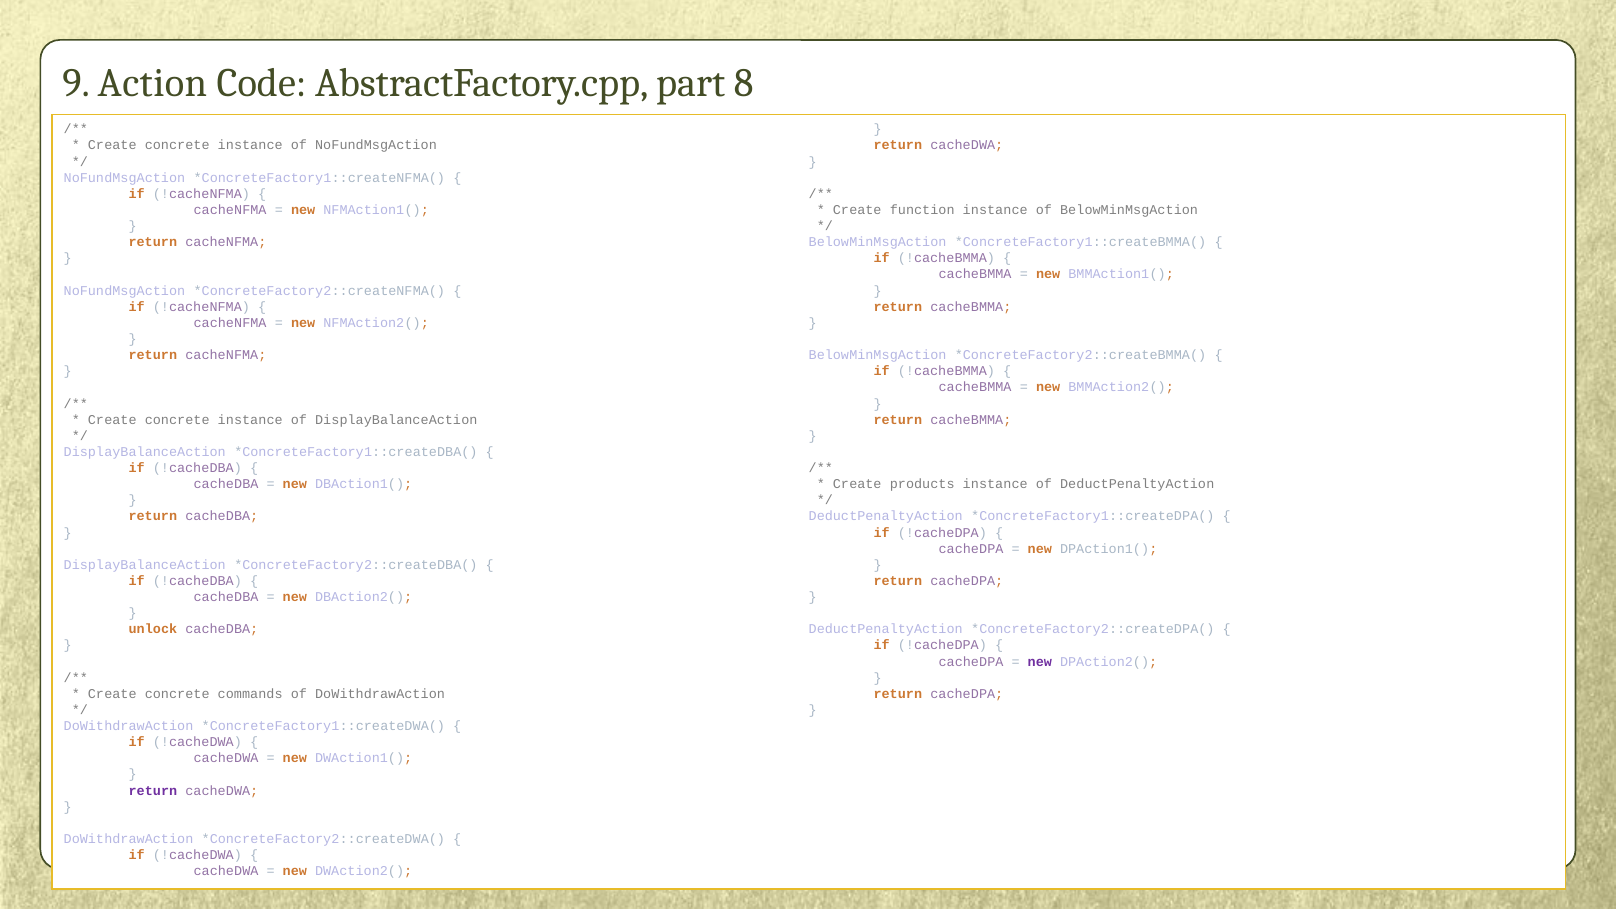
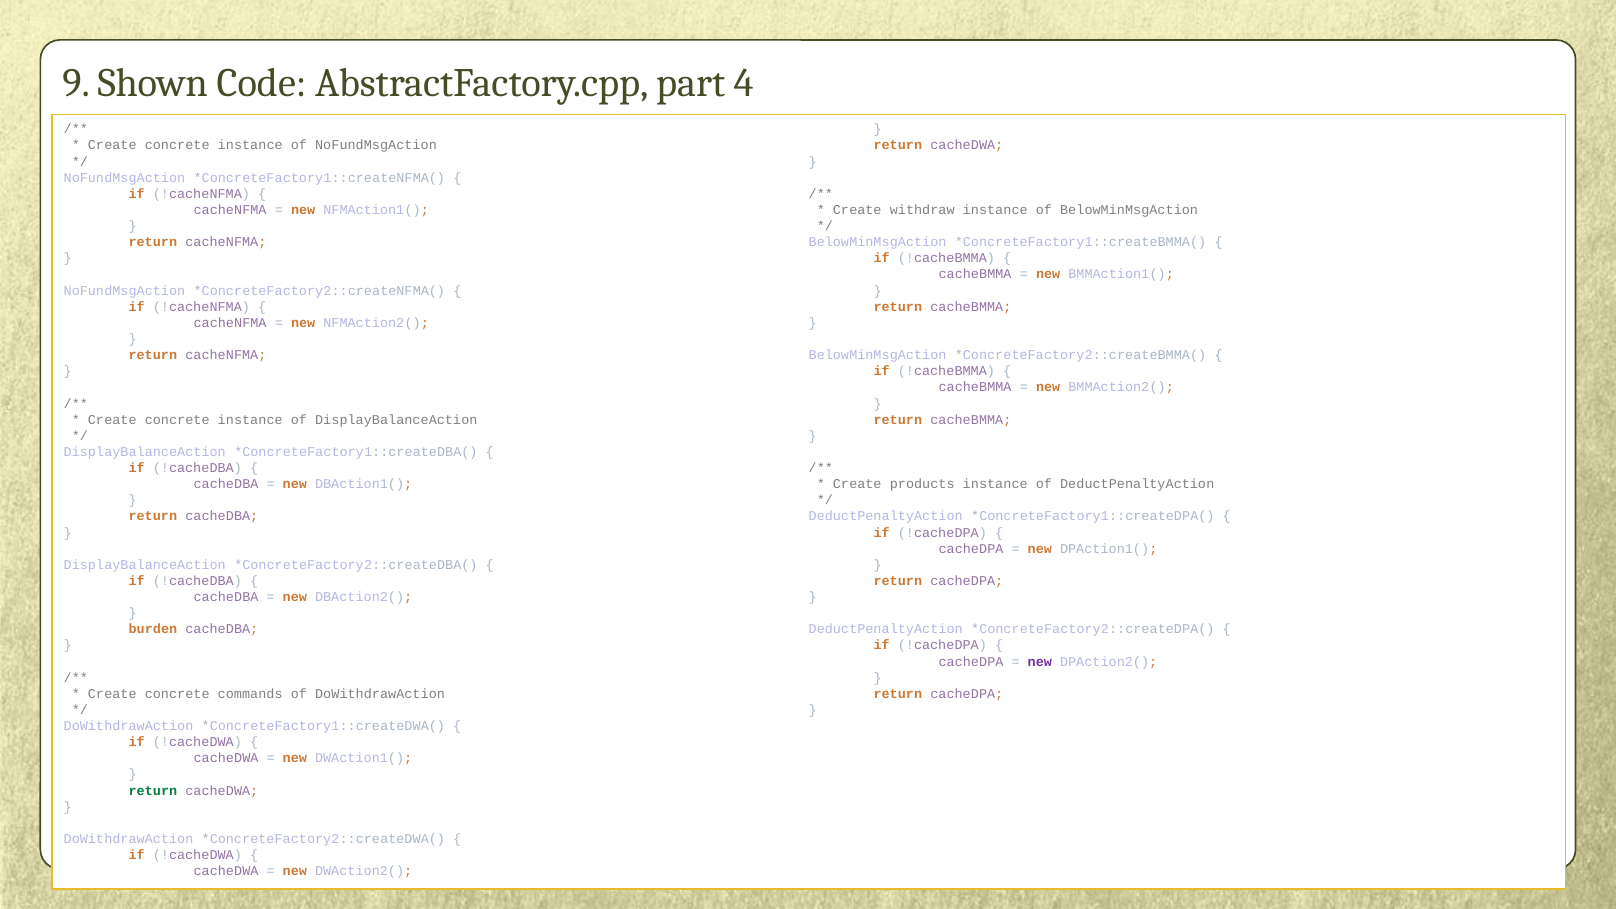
Action: Action -> Shown
8: 8 -> 4
function: function -> withdraw
unlock: unlock -> burden
return at (153, 791) colour: purple -> green
